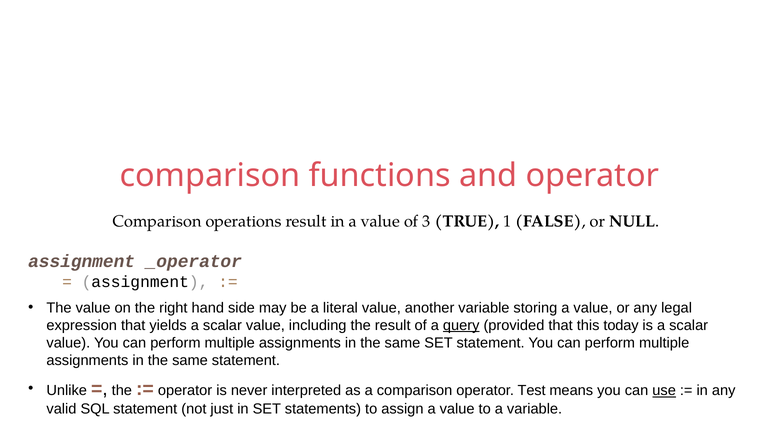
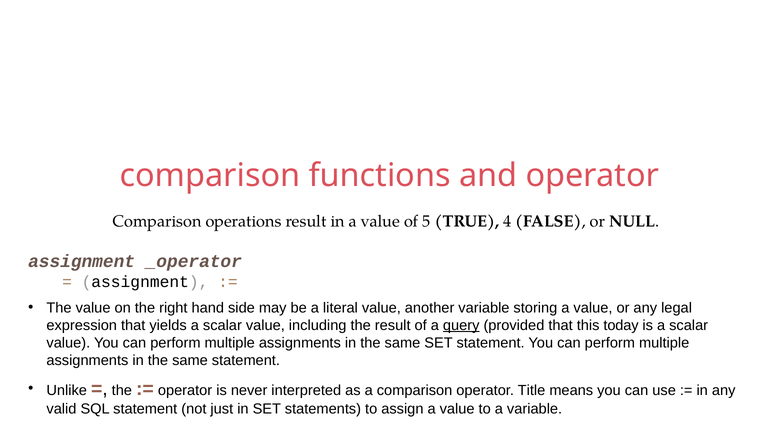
3: 3 -> 5
1: 1 -> 4
Test: Test -> Title
use underline: present -> none
